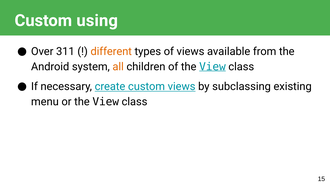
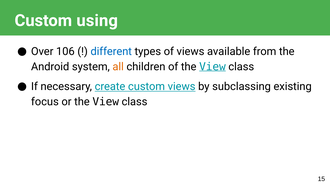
311: 311 -> 106
different colour: orange -> blue
menu: menu -> focus
